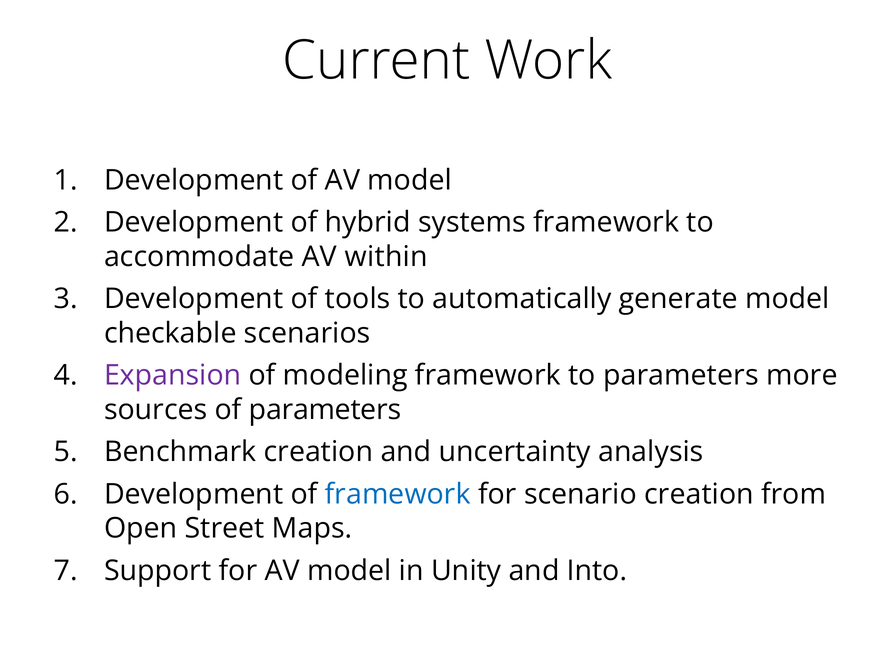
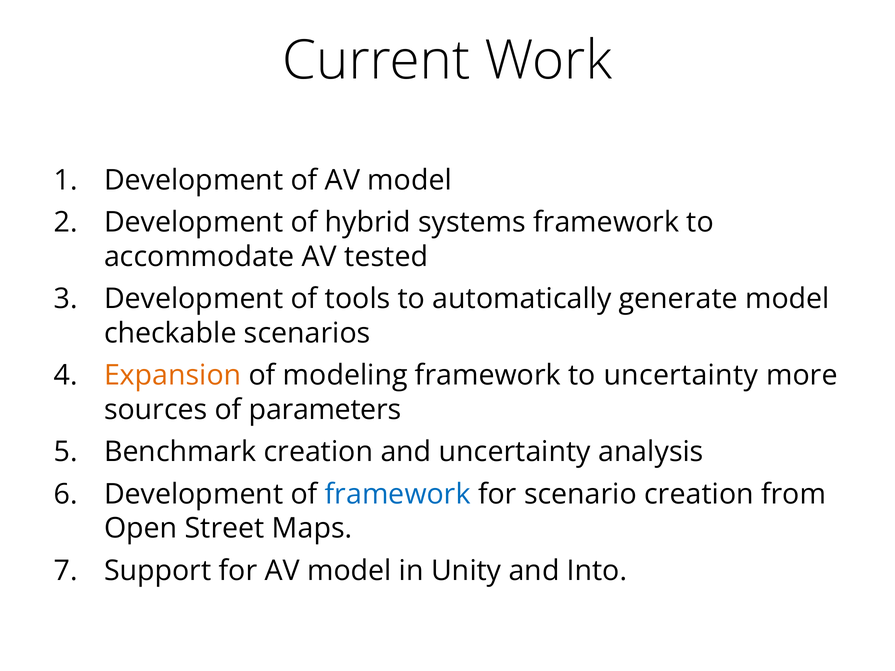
within: within -> tested
Expansion colour: purple -> orange
to parameters: parameters -> uncertainty
